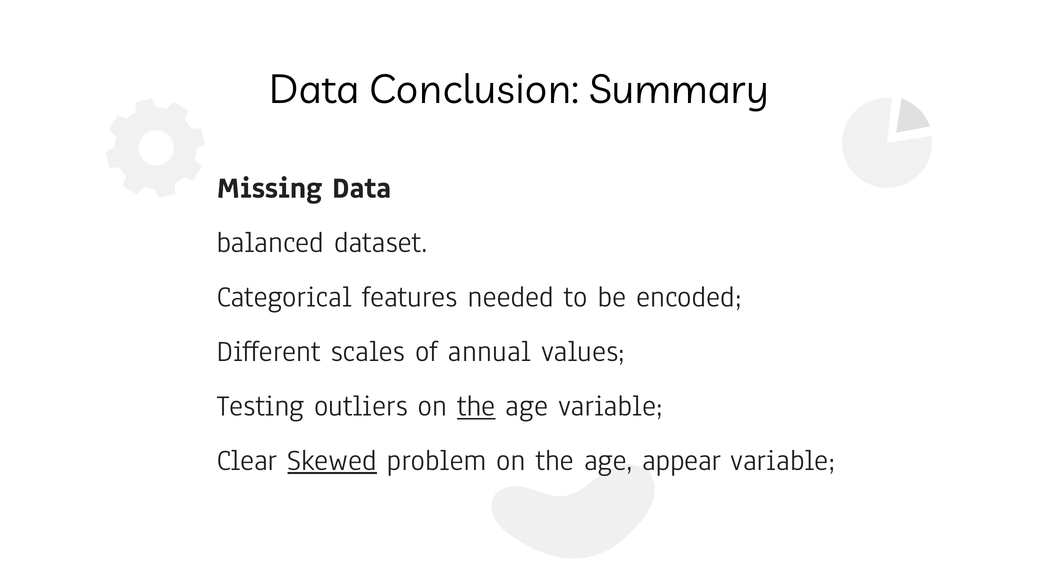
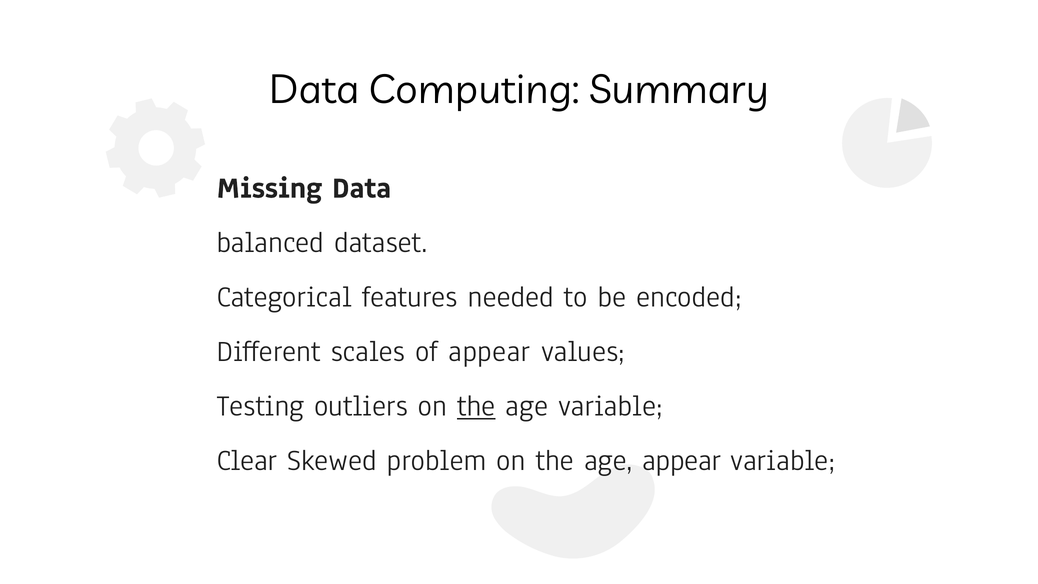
Conclusion: Conclusion -> Computing
of annual: annual -> appear
Skewed underline: present -> none
